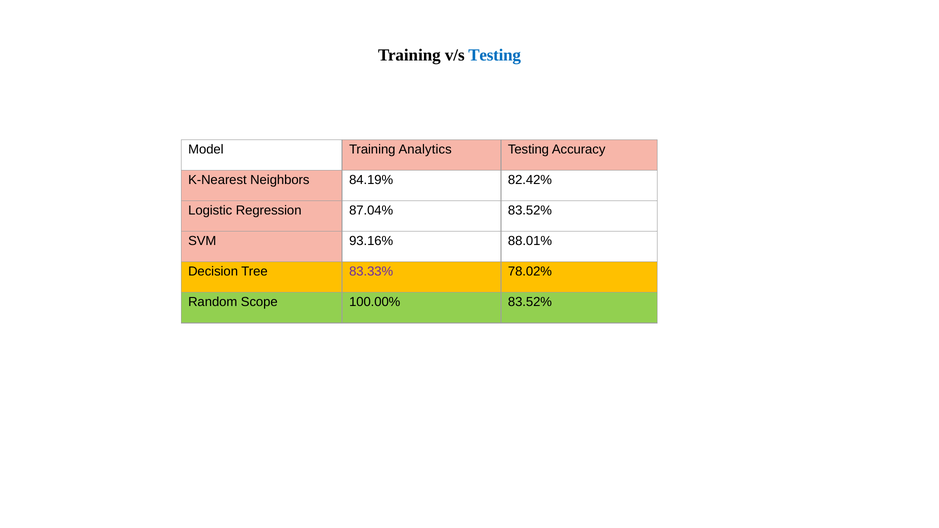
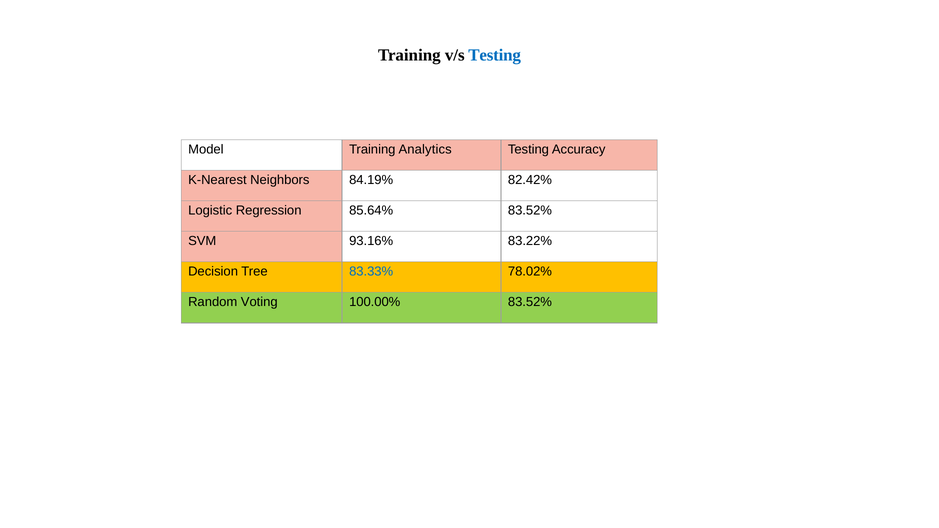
87.04%: 87.04% -> 85.64%
88.01%: 88.01% -> 83.22%
83.33% colour: purple -> blue
Scope: Scope -> Voting
